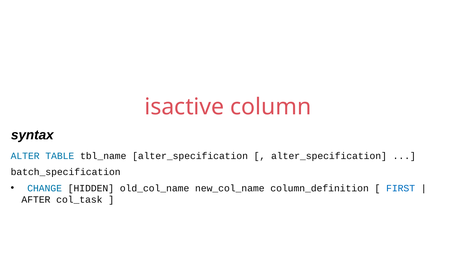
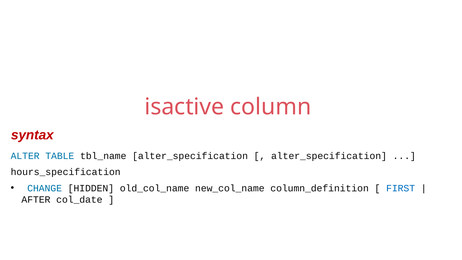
syntax colour: black -> red
batch_specification: batch_specification -> hours_specification
col_task: col_task -> col_date
